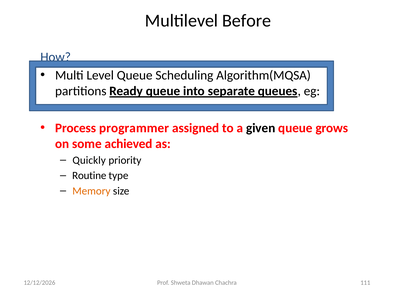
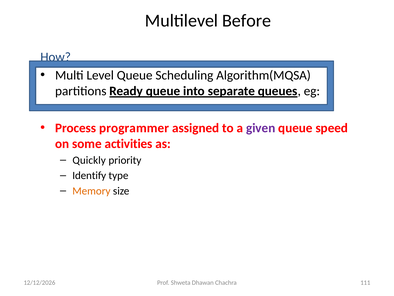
given colour: black -> purple
grows: grows -> speed
achieved: achieved -> activities
Routine: Routine -> Identify
